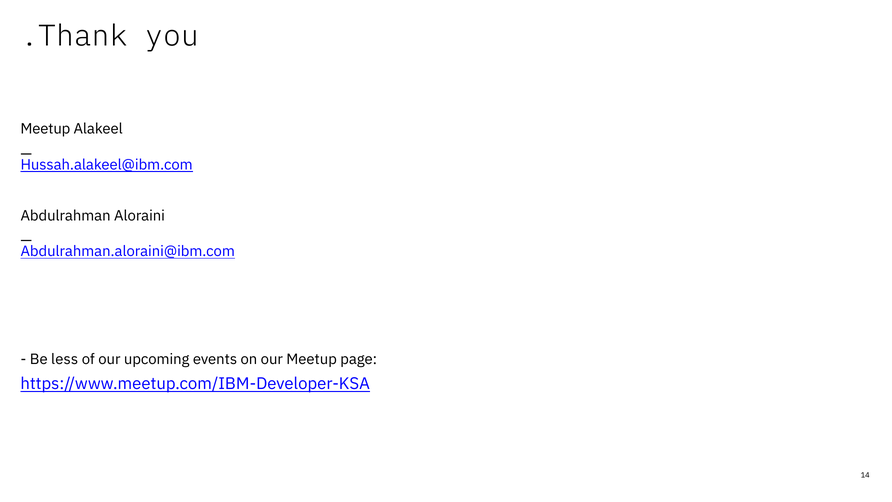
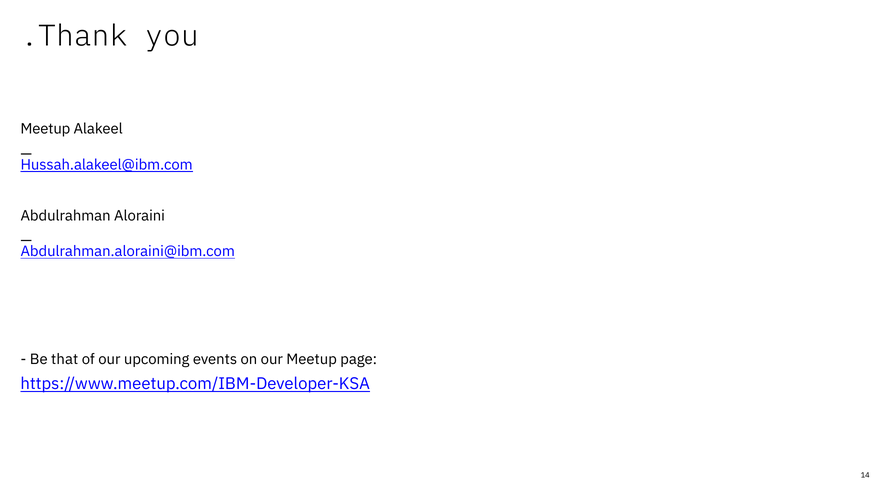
less: less -> that
